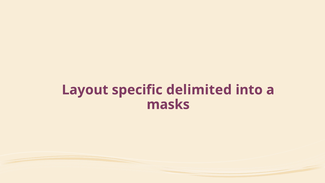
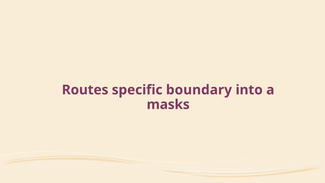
Layout: Layout -> Routes
delimited: delimited -> boundary
